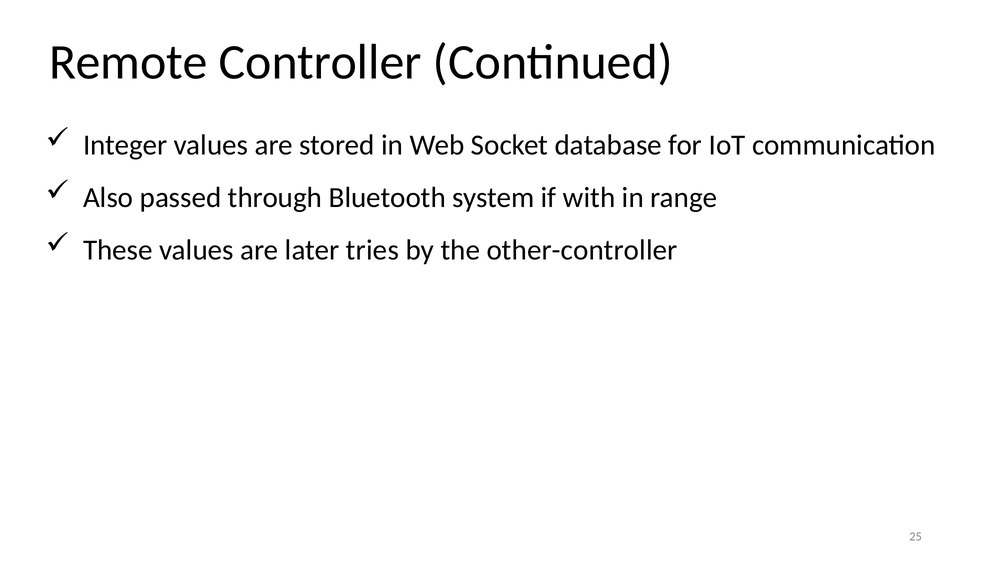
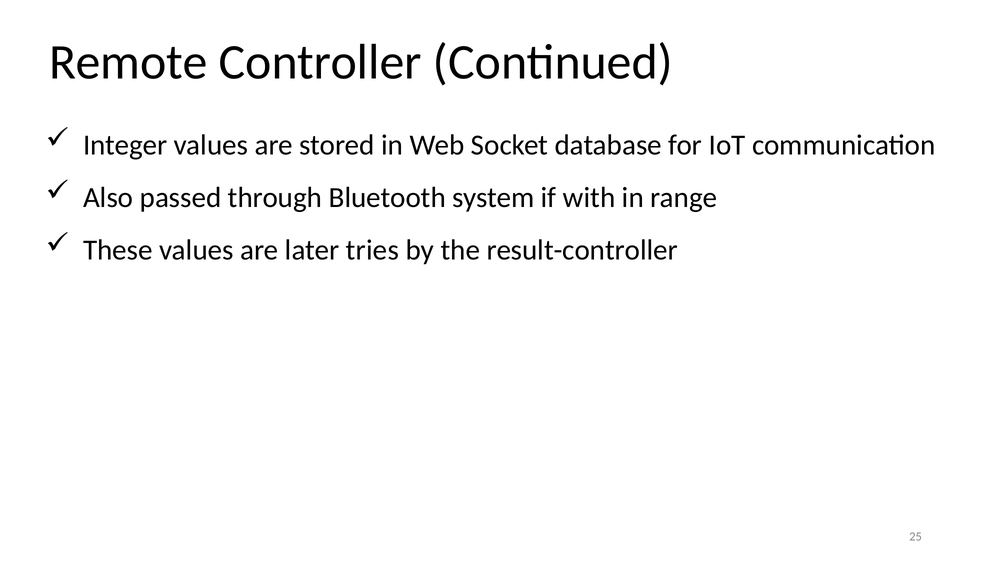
other-controller: other-controller -> result-controller
